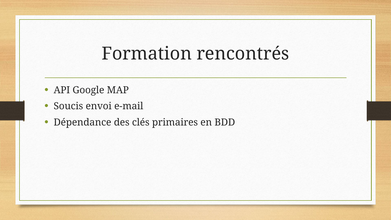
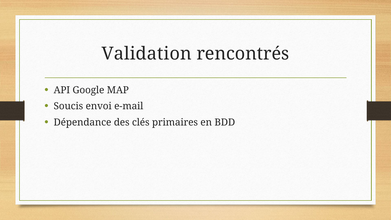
Formation: Formation -> Validation
